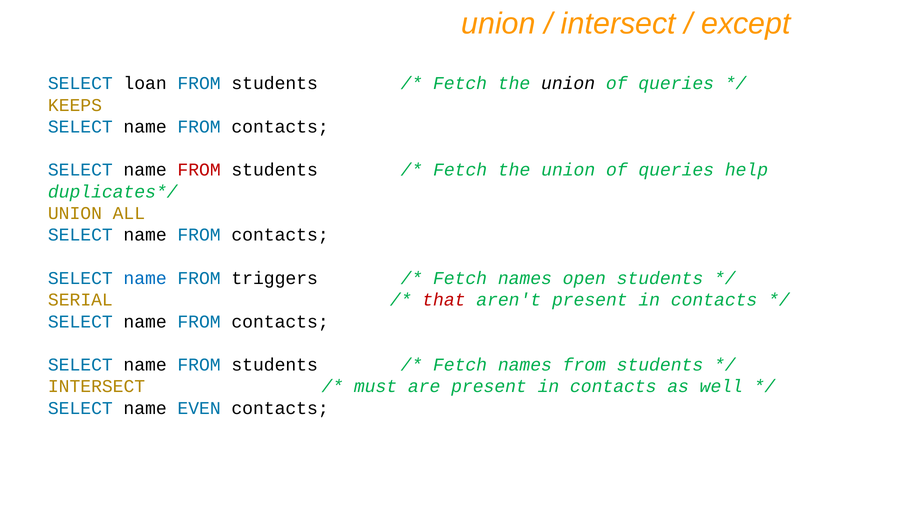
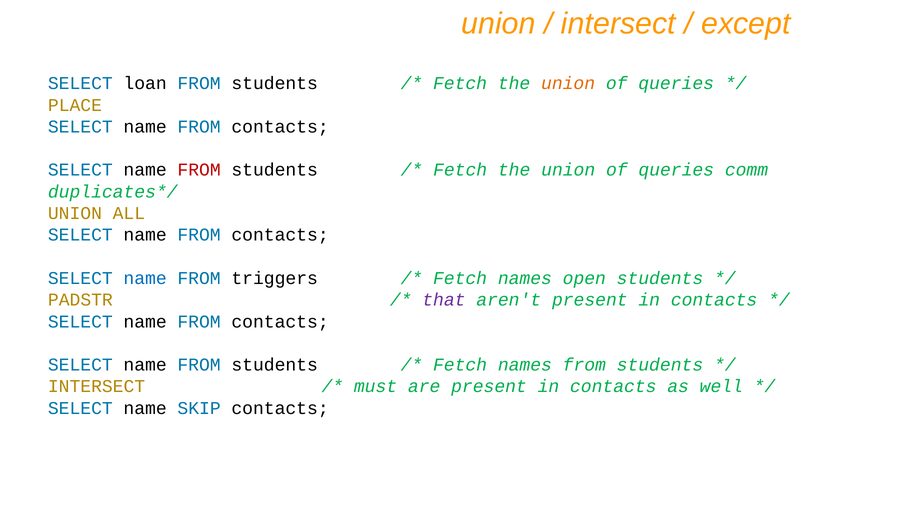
union at (568, 83) colour: black -> orange
KEEPS: KEEPS -> PLACE
help: help -> comm
SERIAL: SERIAL -> PADSTR
that colour: red -> purple
EVEN: EVEN -> SKIP
